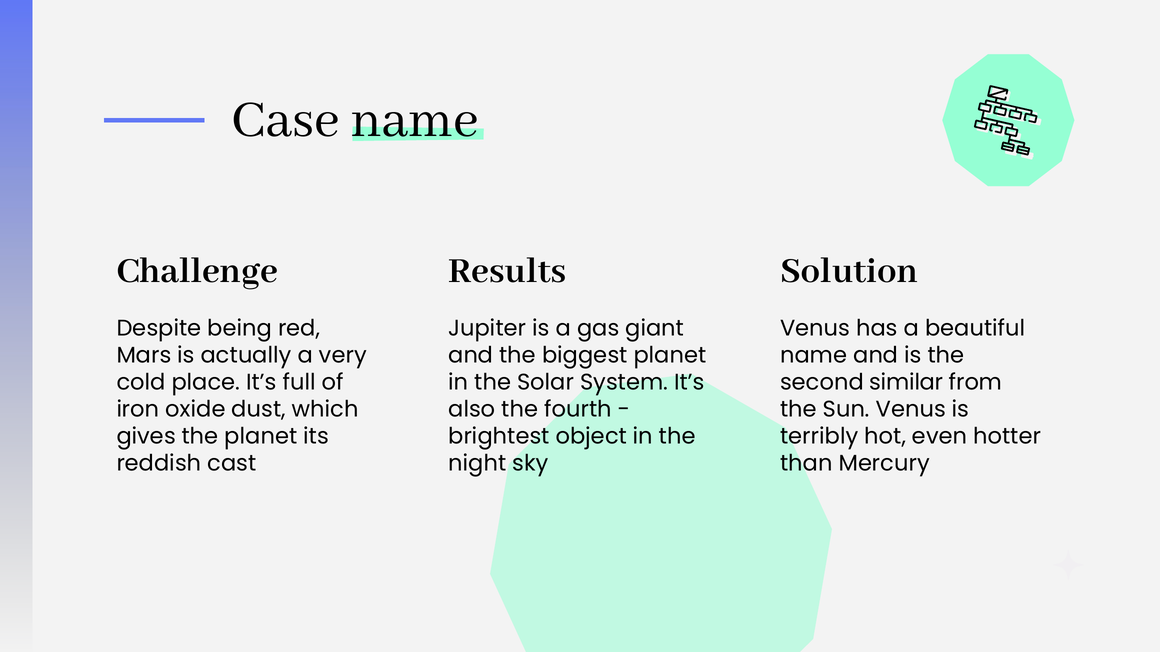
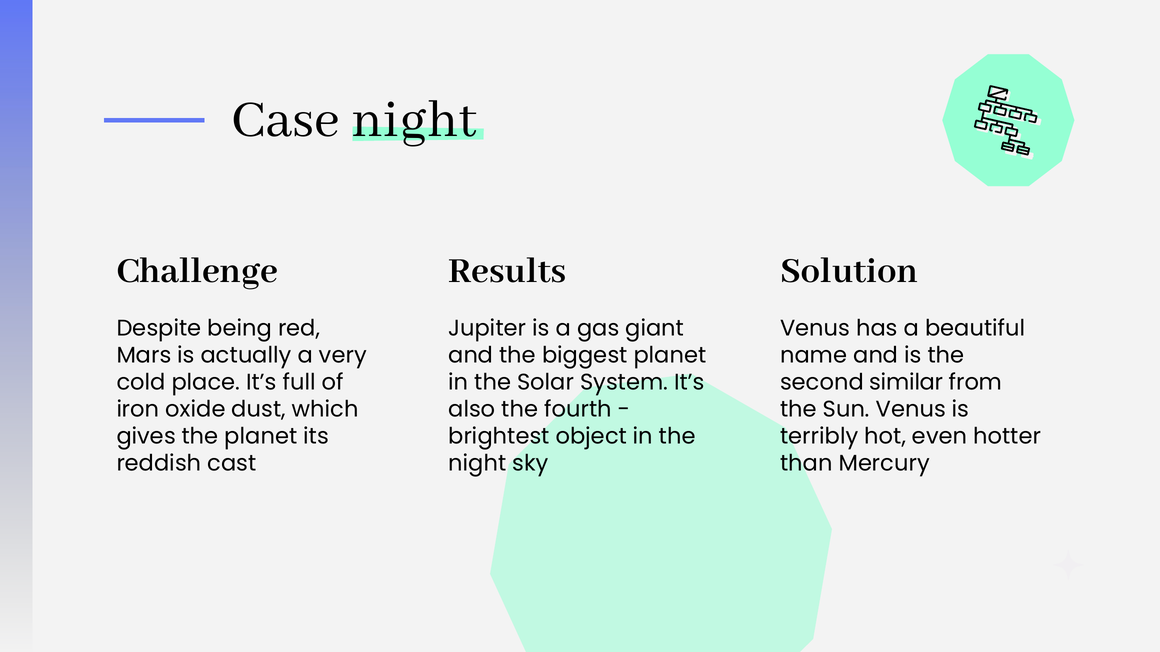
Case name: name -> night
